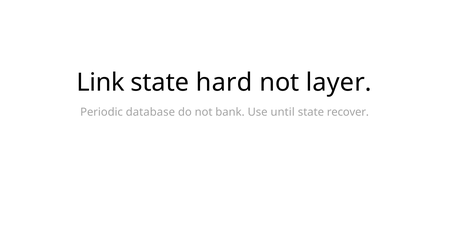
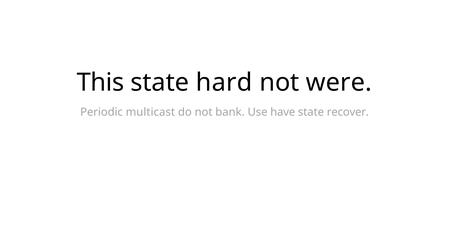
Link: Link -> This
layer: layer -> were
database: database -> multicast
until: until -> have
